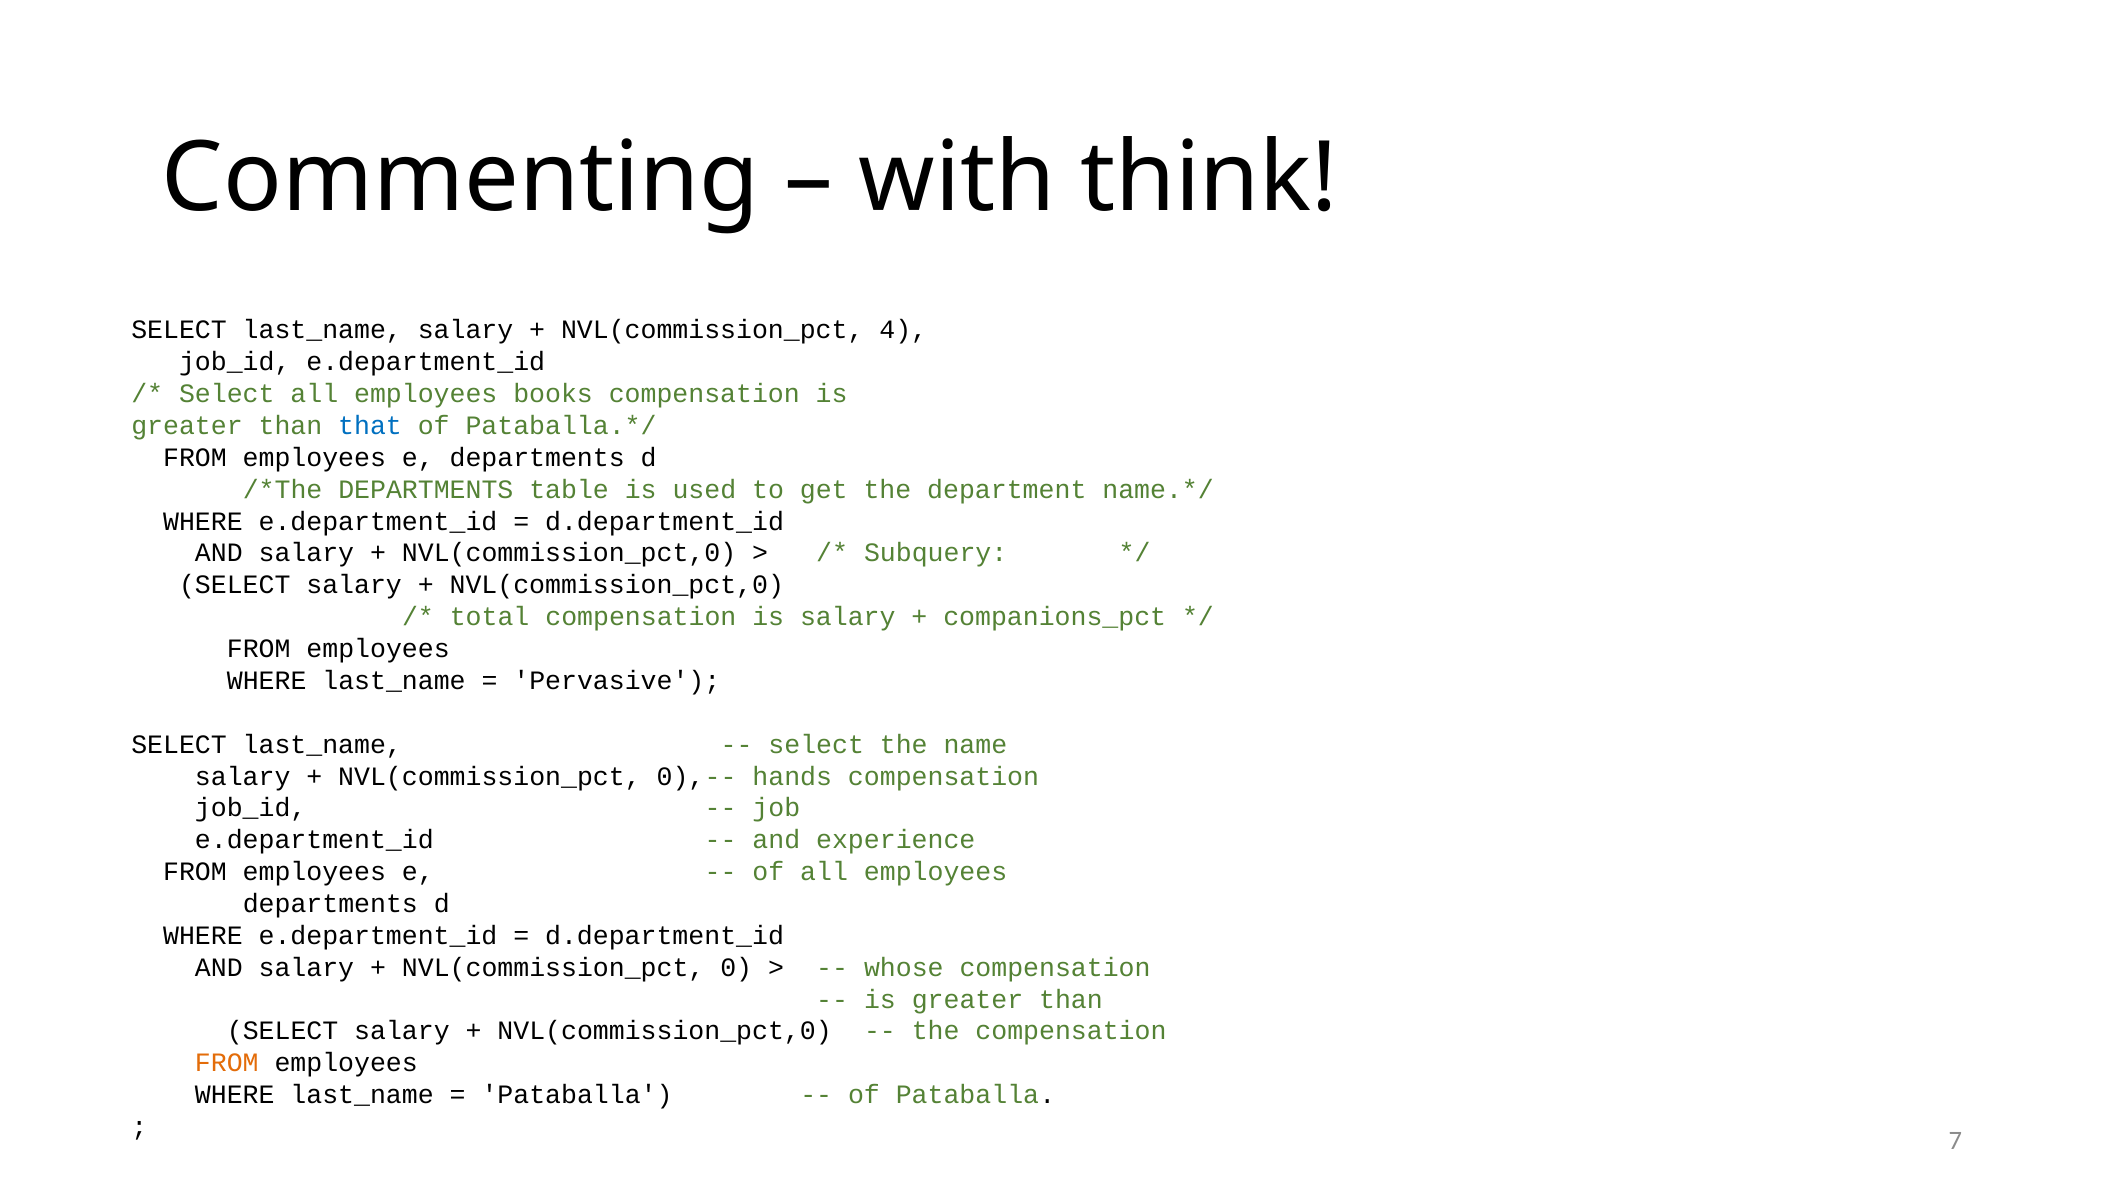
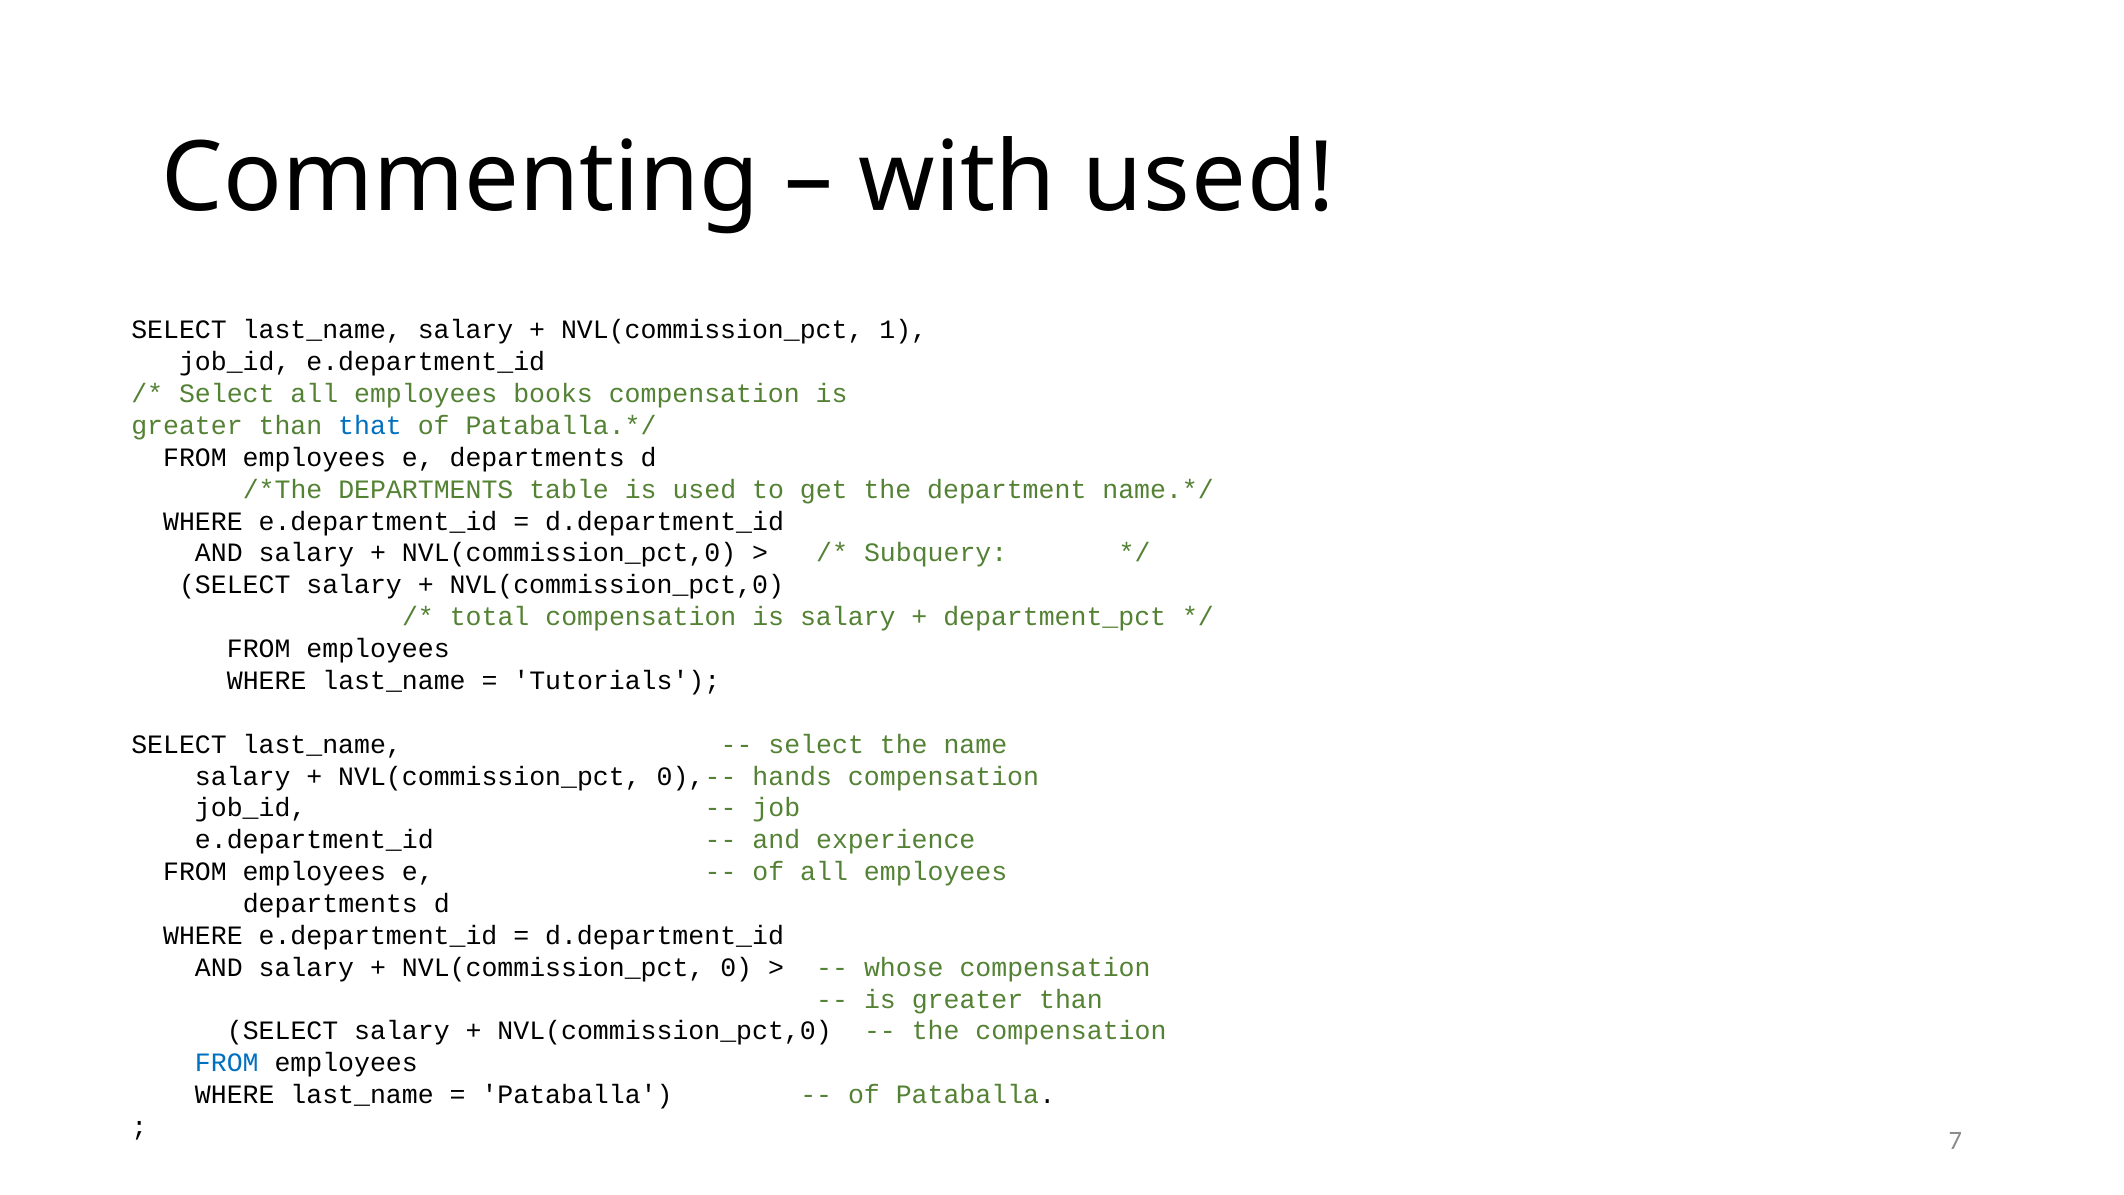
with think: think -> used
4: 4 -> 1
companions_pct: companions_pct -> department_pct
Pervasive: Pervasive -> Tutorials
FROM at (227, 1063) colour: orange -> blue
